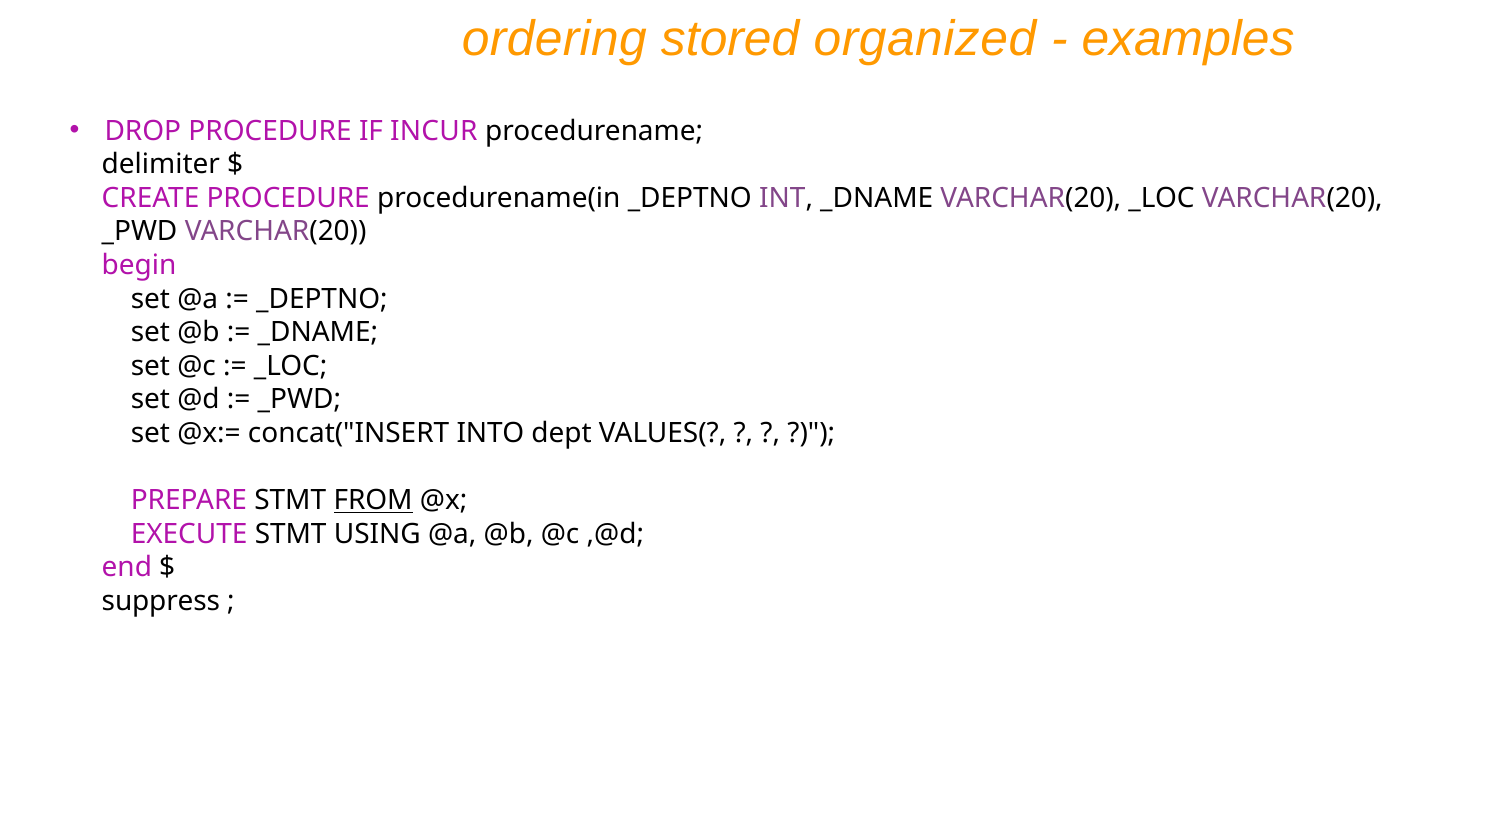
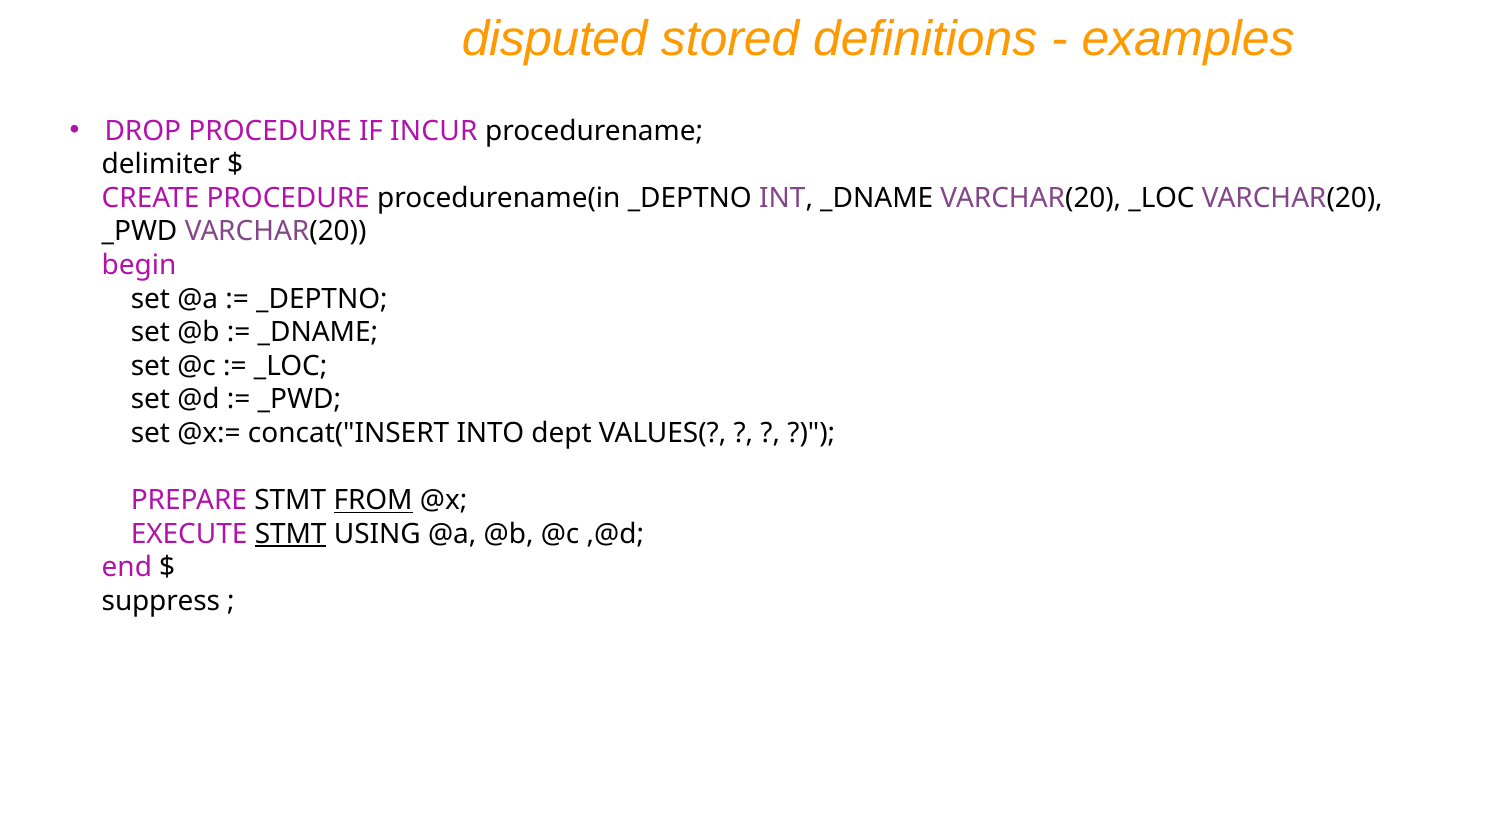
ordering: ordering -> disputed
organized: organized -> definitions
STMT at (291, 534) underline: none -> present
